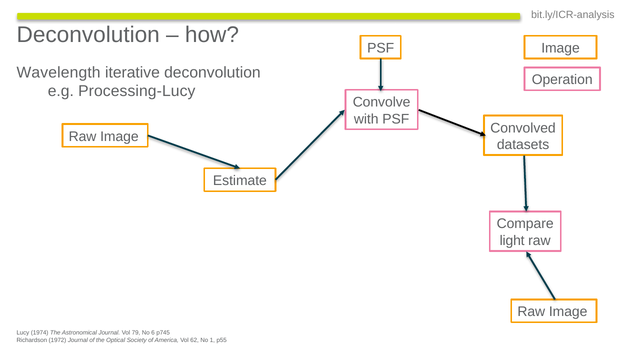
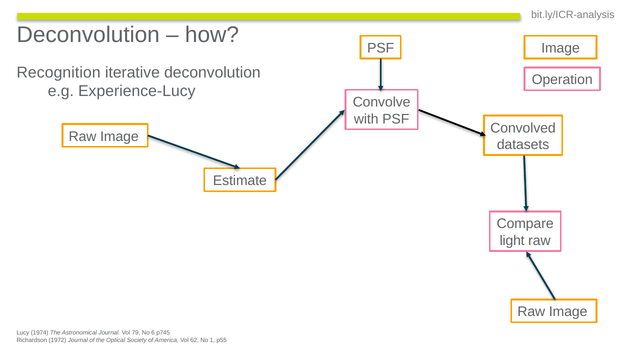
Wavelength: Wavelength -> Recognition
Processing-Lucy: Processing-Lucy -> Experience-Lucy
